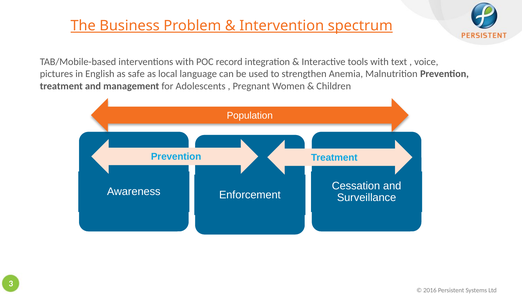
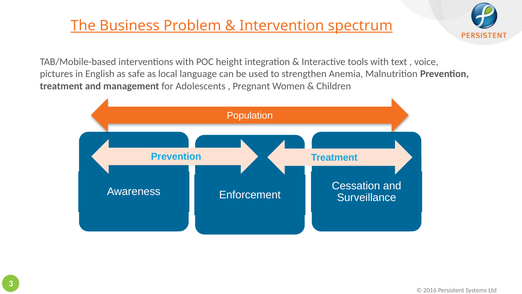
record: record -> height
